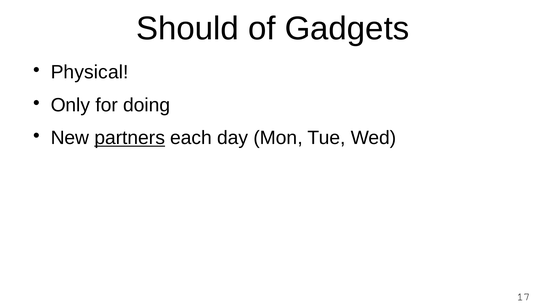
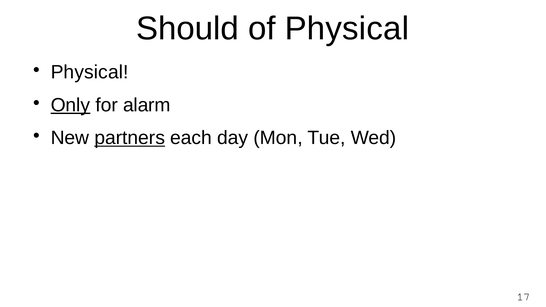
of Gadgets: Gadgets -> Physical
Only underline: none -> present
doing: doing -> alarm
